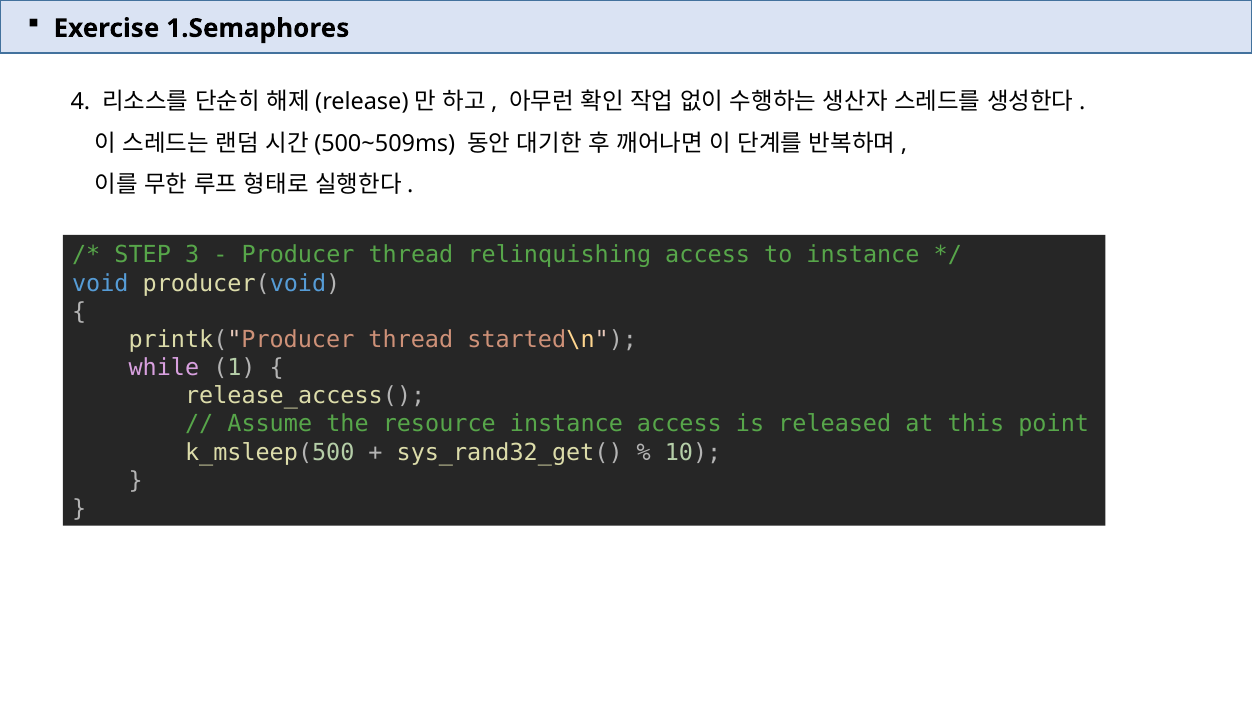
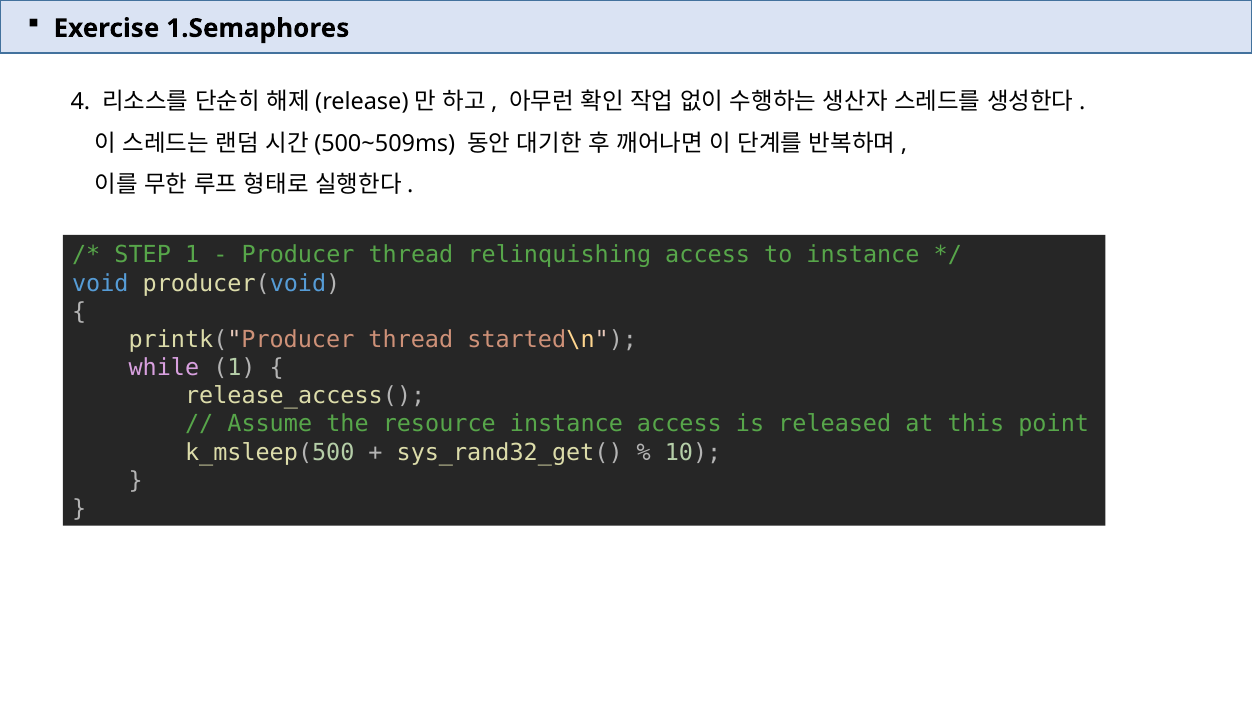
STEP 3: 3 -> 1
